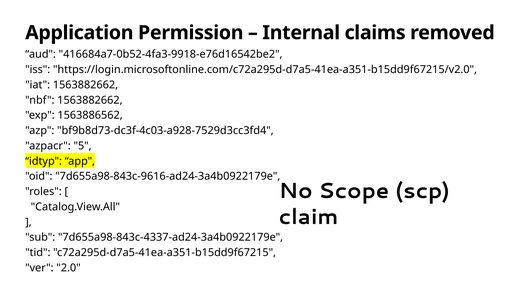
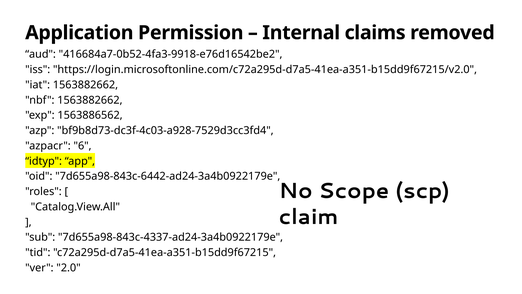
5: 5 -> 6
7d655a98-843c-9616-ad24-3a4b0922179e: 7d655a98-843c-9616-ad24-3a4b0922179e -> 7d655a98-843c-6442-ad24-3a4b0922179e
